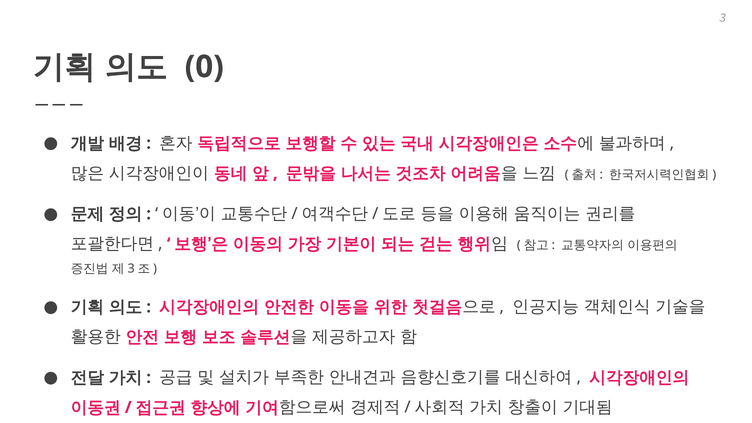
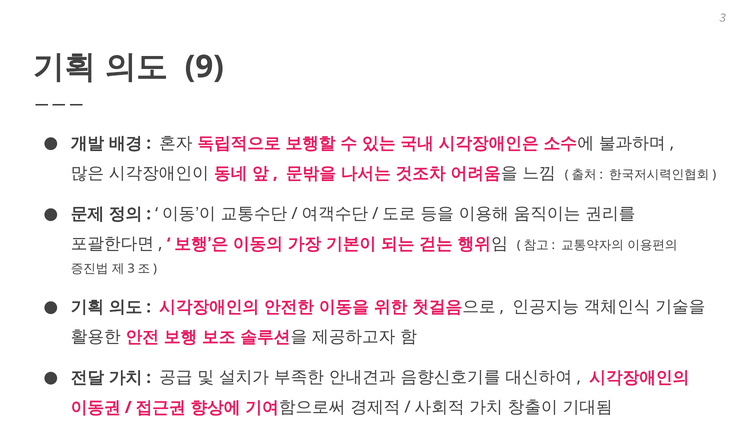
0: 0 -> 9
